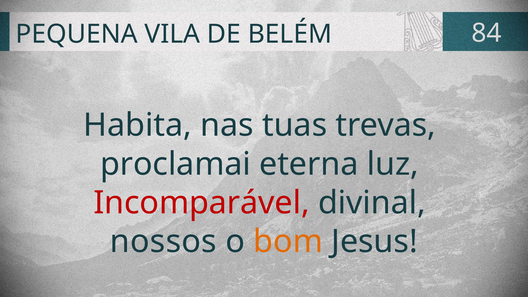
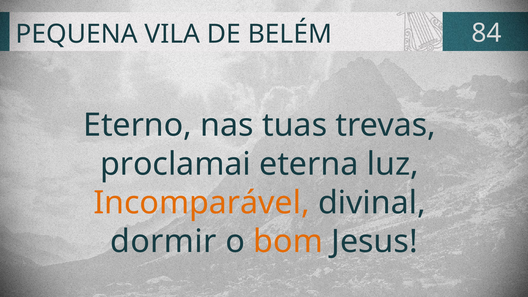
Habita: Habita -> Eterno
Incomparável colour: red -> orange
nossos: nossos -> dormir
